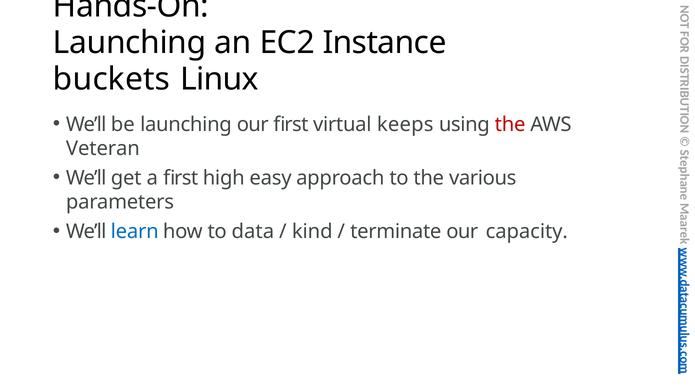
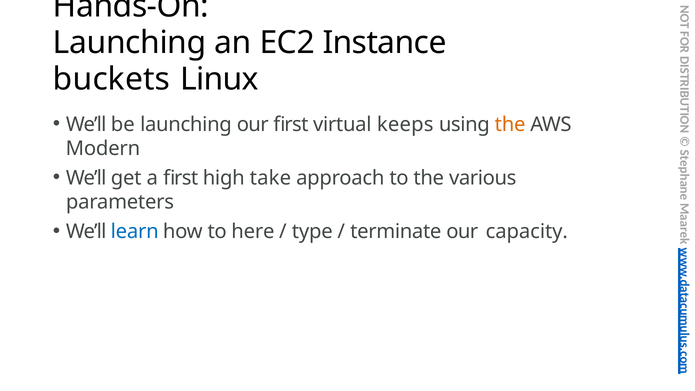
the at (510, 124) colour: red -> orange
Veteran: Veteran -> Modern
easy: easy -> take
data: data -> here
kind: kind -> type
